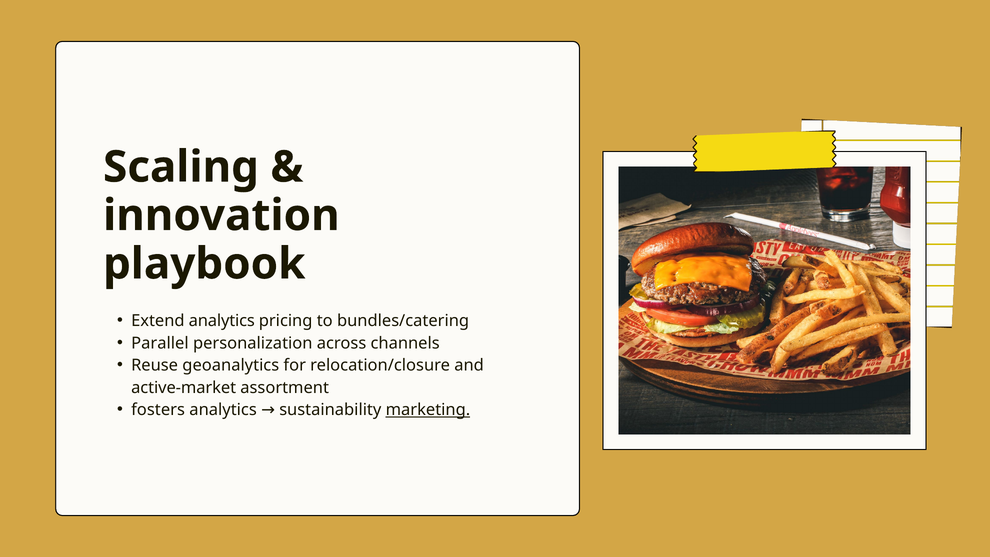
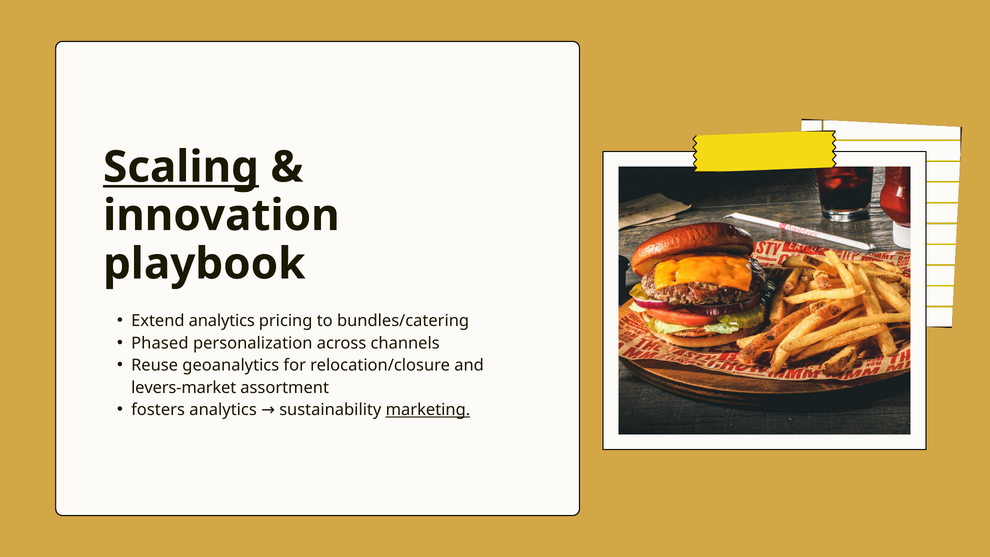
Scaling underline: none -> present
Parallel: Parallel -> Phased
active‑market: active‑market -> levers‑market
